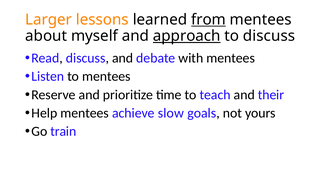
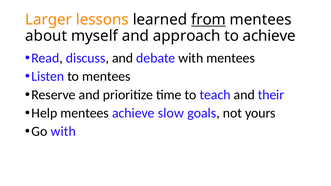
approach underline: present -> none
to discuss: discuss -> achieve
Go train: train -> with
